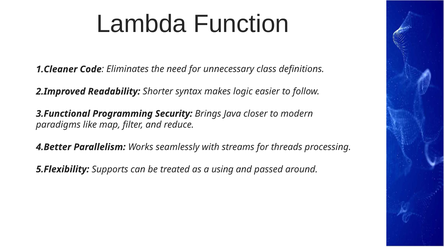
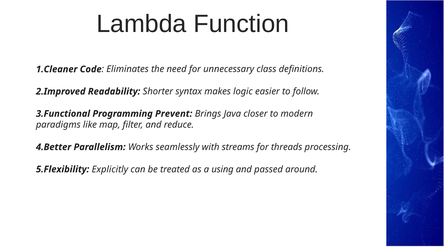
Security: Security -> Prevent
Supports: Supports -> Explicitly
